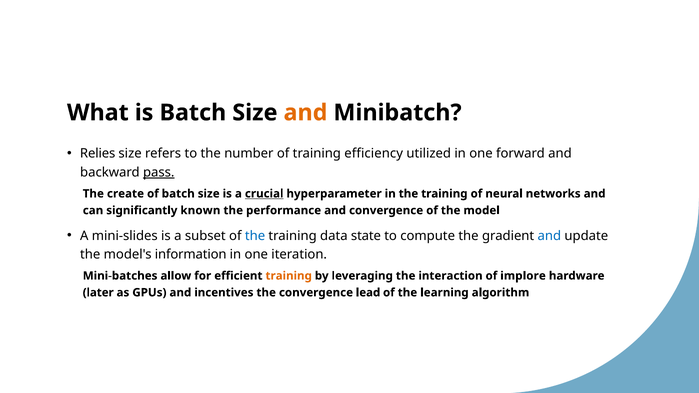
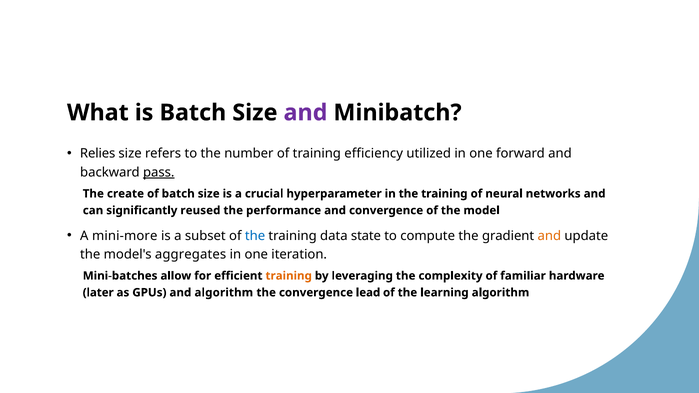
and at (305, 113) colour: orange -> purple
crucial underline: present -> none
known: known -> reused
mini-slides: mini-slides -> mini-more
and at (549, 236) colour: blue -> orange
information: information -> aggregates
interaction: interaction -> complexity
implore: implore -> familiar
and incentives: incentives -> algorithm
